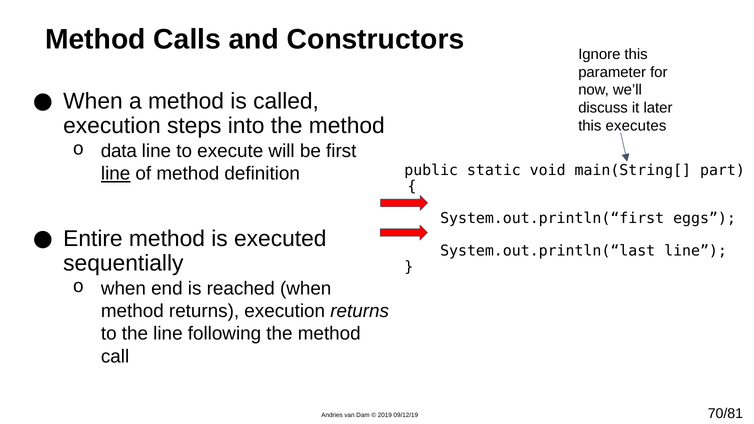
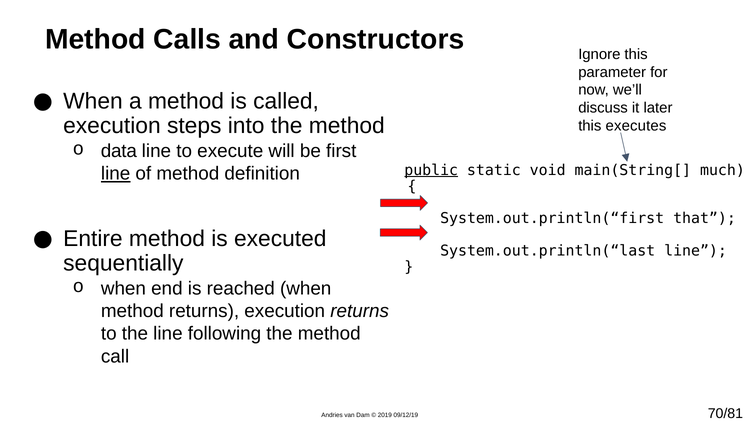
public underline: none -> present
part: part -> much
eggs: eggs -> that
